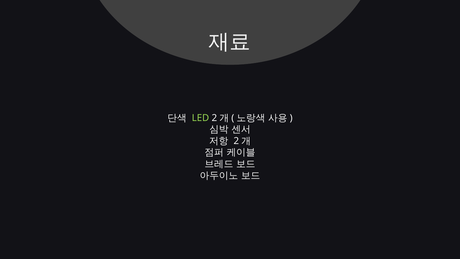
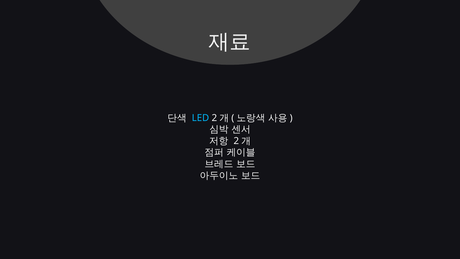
LED colour: light green -> light blue
